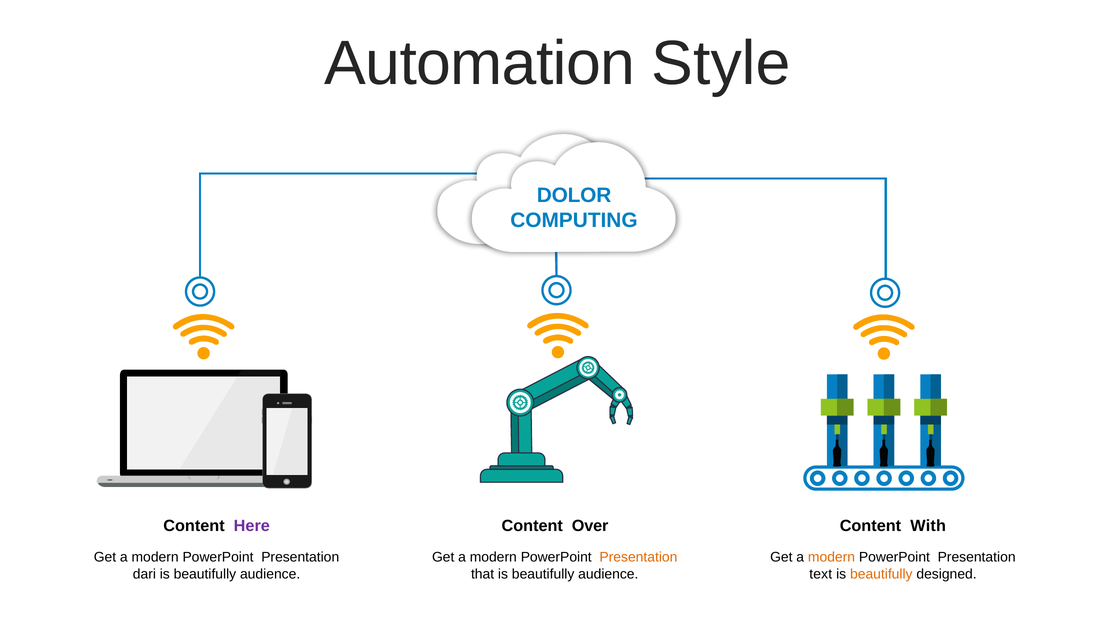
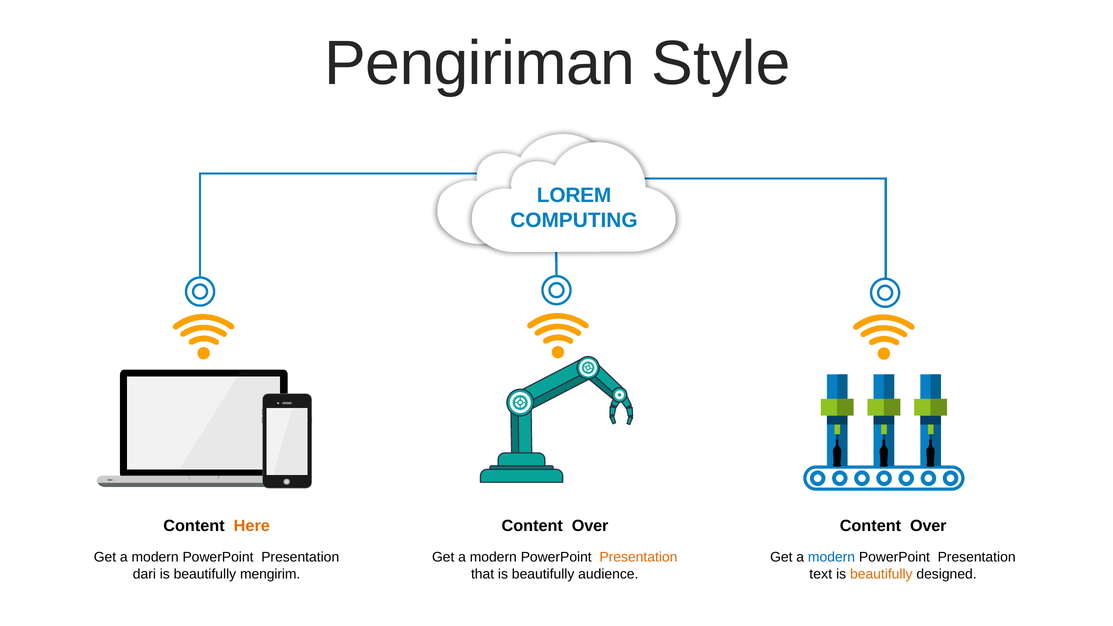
Automation: Automation -> Pengiriman
DOLOR: DOLOR -> LOREM
Here colour: purple -> orange
With at (928, 526): With -> Over
modern at (832, 557) colour: orange -> blue
audience at (270, 574): audience -> mengirim
